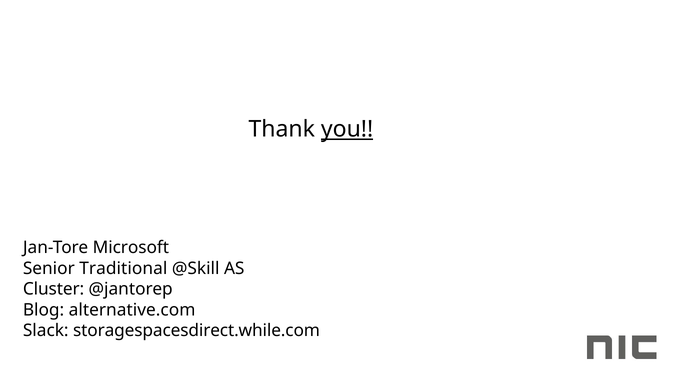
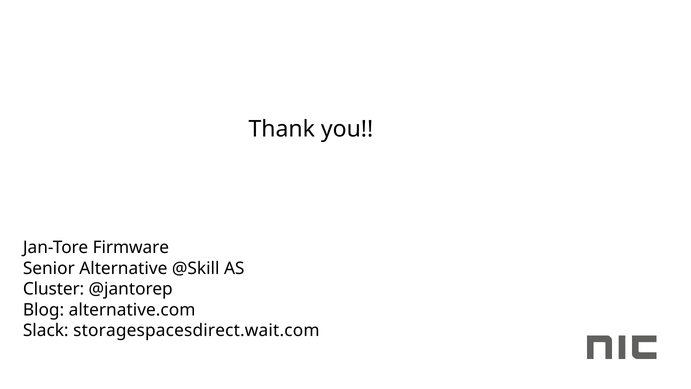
you underline: present -> none
Microsoft: Microsoft -> Firmware
Traditional: Traditional -> Alternative
storagespacesdirect.while.com: storagespacesdirect.while.com -> storagespacesdirect.wait.com
